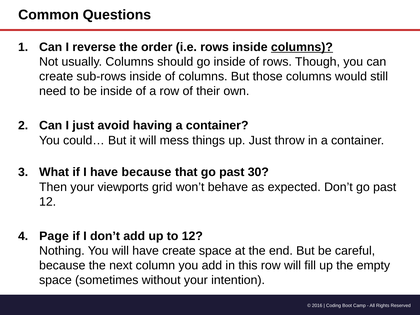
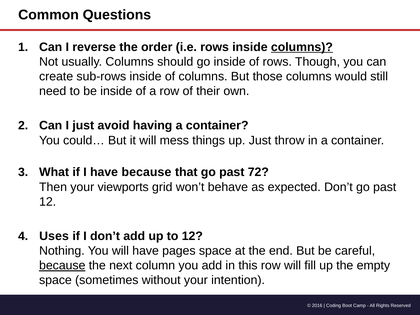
30: 30 -> 72
Page: Page -> Uses
have create: create -> pages
because at (62, 266) underline: none -> present
